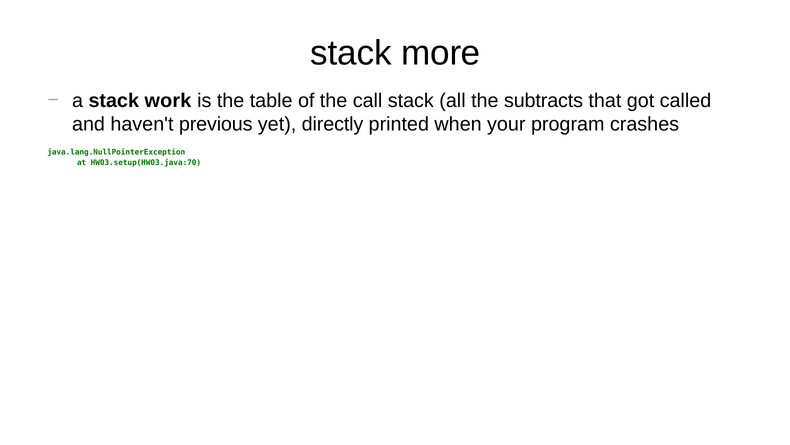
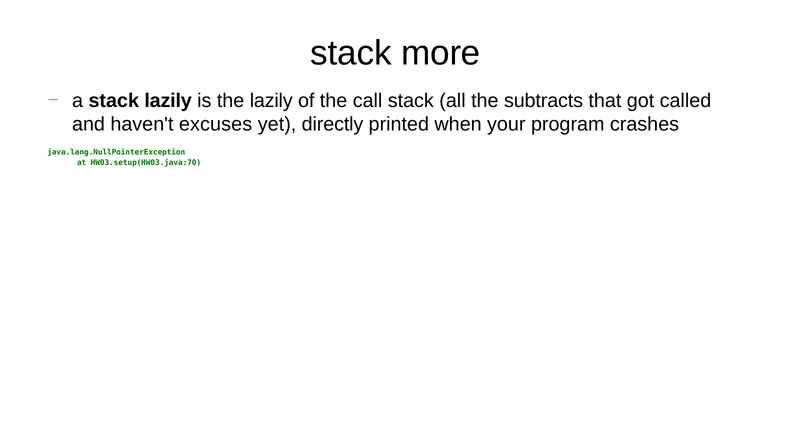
stack work: work -> lazily
the table: table -> lazily
previous: previous -> excuses
